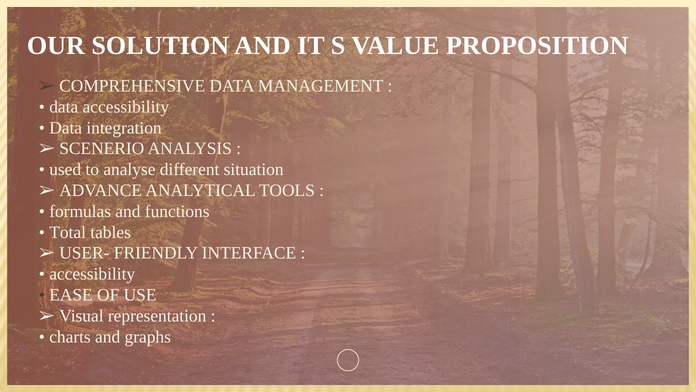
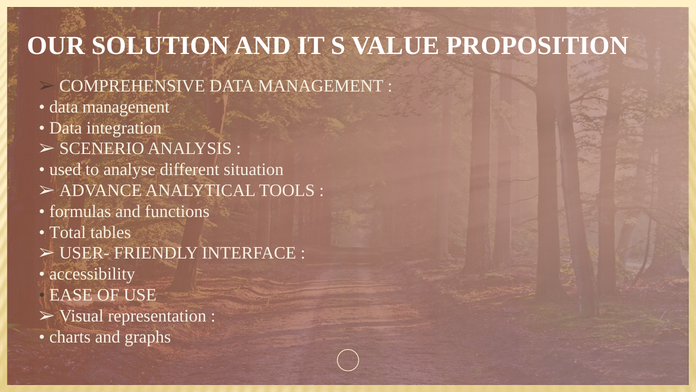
accessibility at (126, 107): accessibility -> management
